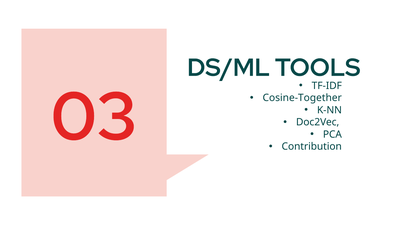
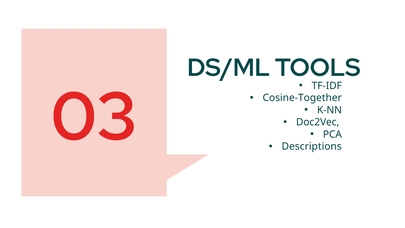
Contribution: Contribution -> Descriptions
